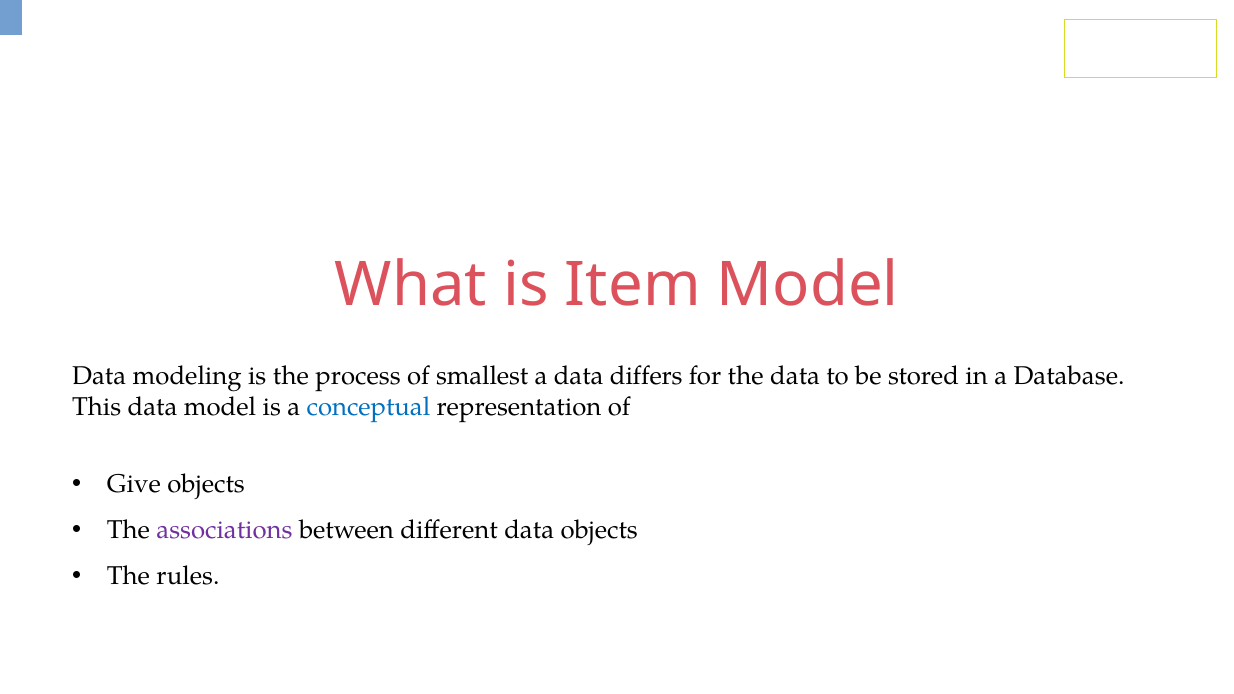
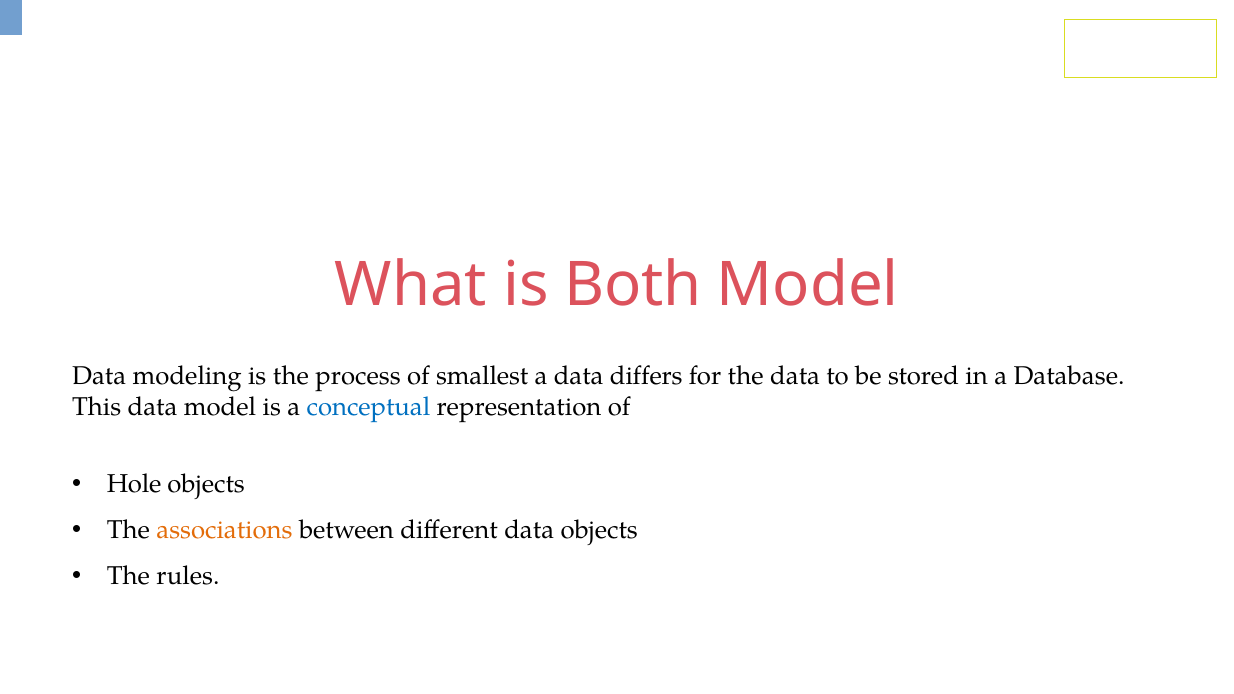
Item: Item -> Both
Give: Give -> Hole
associations colour: purple -> orange
